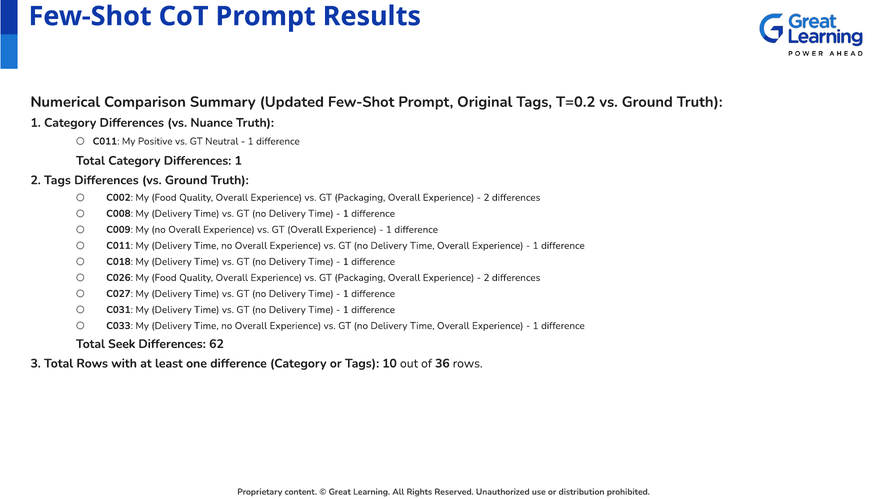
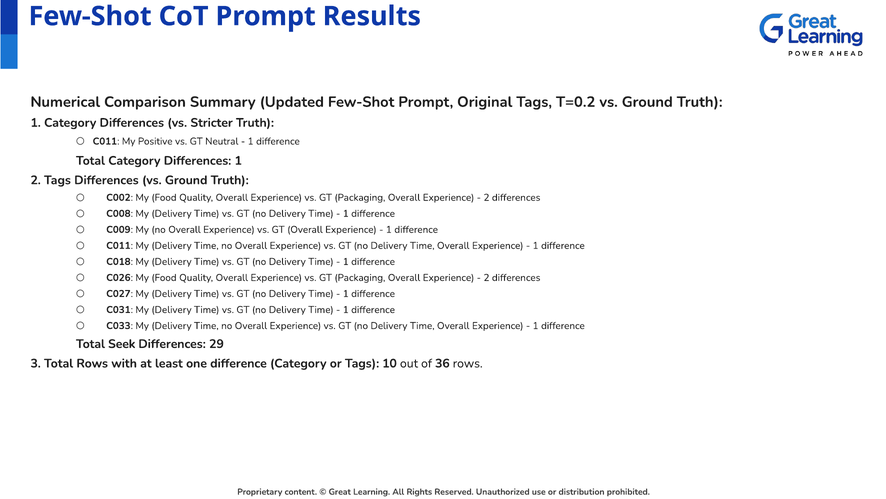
Nuance: Nuance -> Stricter
62: 62 -> 29
